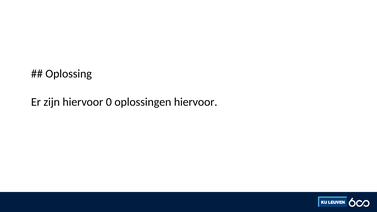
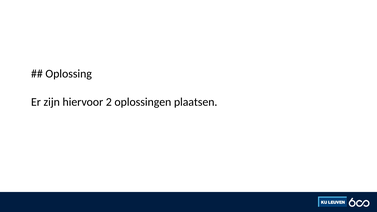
0: 0 -> 2
oplossingen hiervoor: hiervoor -> plaatsen
